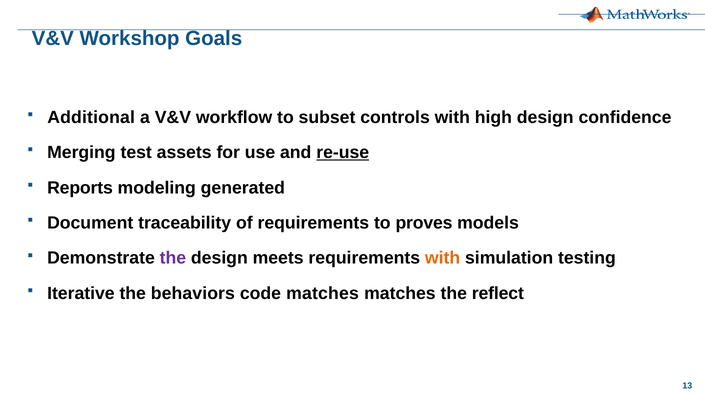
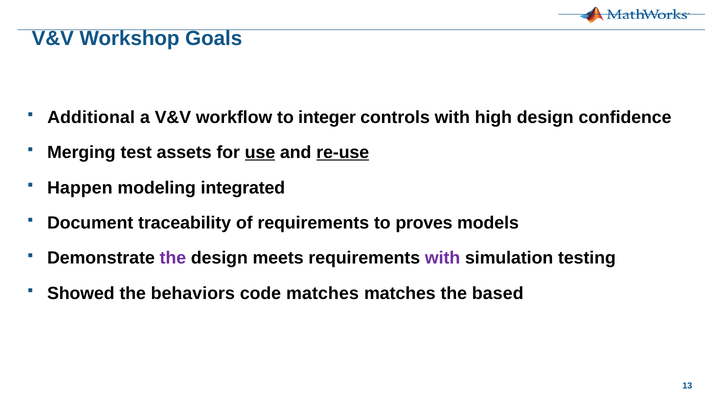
subset: subset -> integer
use underline: none -> present
Reports: Reports -> Happen
generated: generated -> integrated
with at (443, 259) colour: orange -> purple
Iterative: Iterative -> Showed
reflect: reflect -> based
